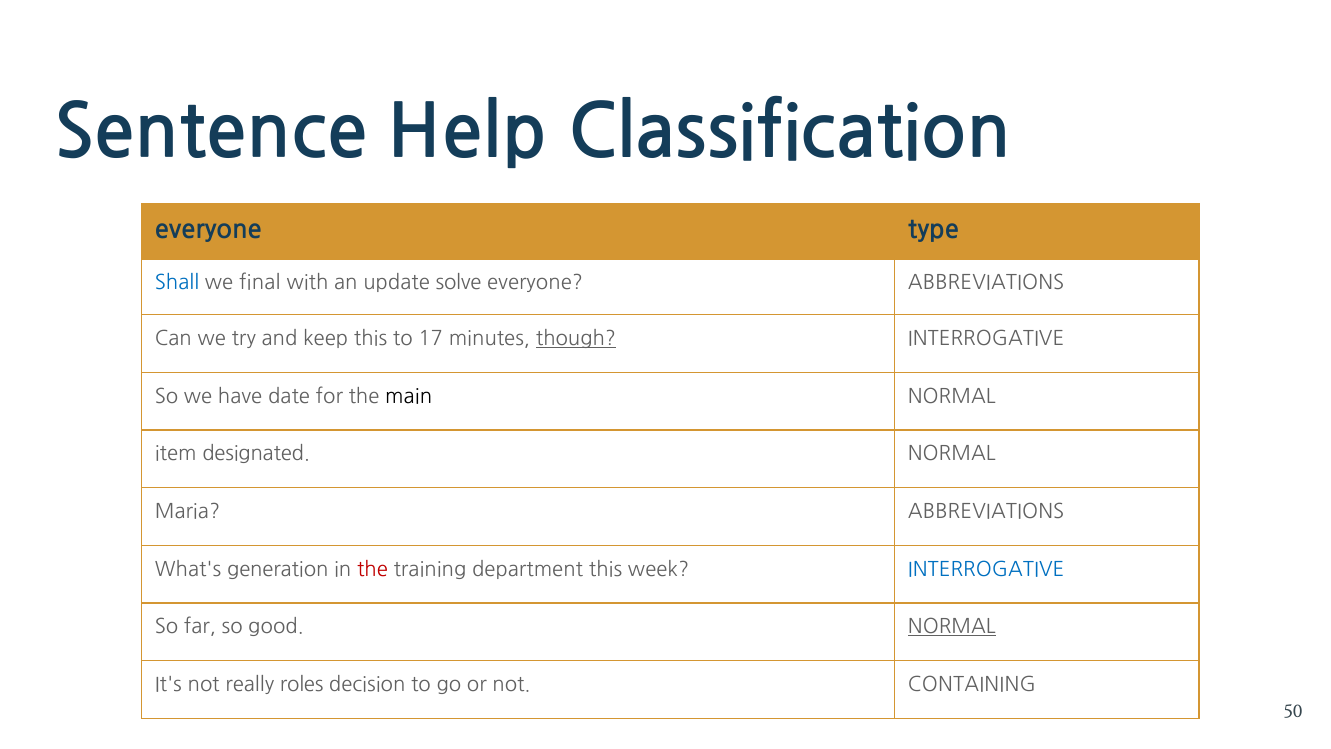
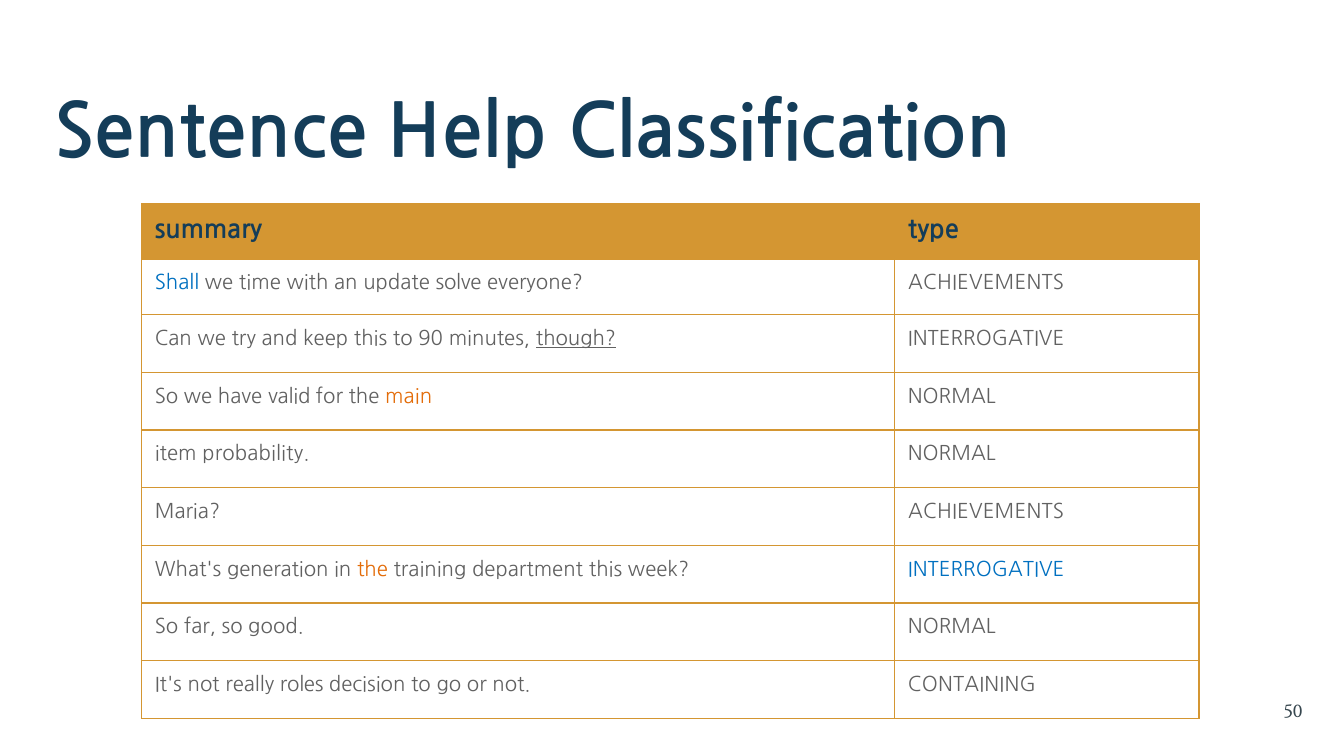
everyone at (208, 230): everyone -> summary
final: final -> time
everyone ABBREVIATIONS: ABBREVIATIONS -> ACHIEVEMENTS
17: 17 -> 90
date: date -> valid
main colour: black -> orange
designated: designated -> probability
Maria ABBREVIATIONS: ABBREVIATIONS -> ACHIEVEMENTS
the at (372, 569) colour: red -> orange
NORMAL at (952, 627) underline: present -> none
